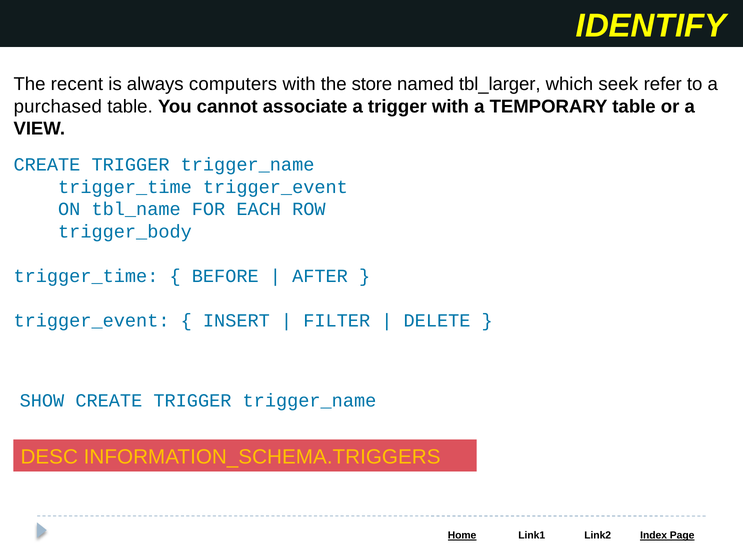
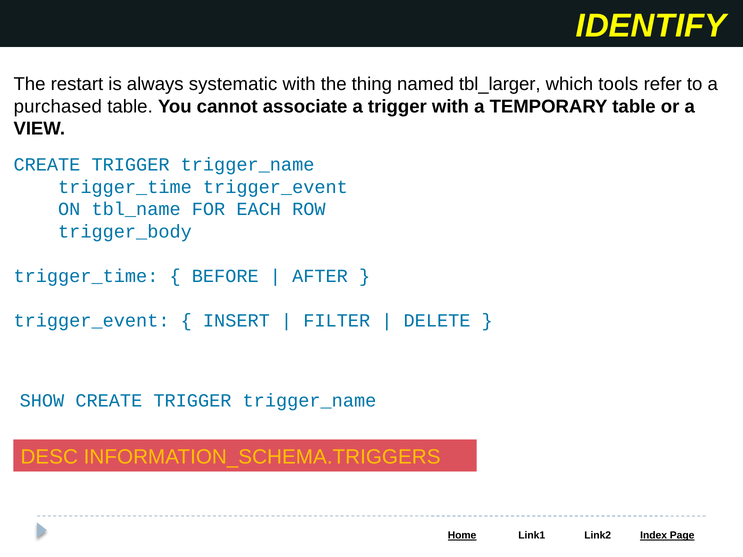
recent: recent -> restart
computers: computers -> systematic
store: store -> thing
seek: seek -> tools
